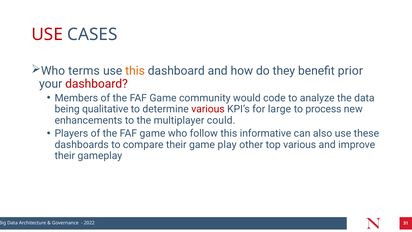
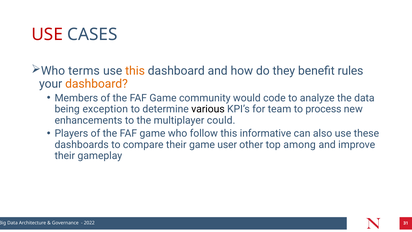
prior: prior -> rules
dashboard at (97, 84) colour: red -> orange
qualitative: qualitative -> exception
various at (208, 109) colour: red -> black
large: large -> team
play: play -> user
top various: various -> among
